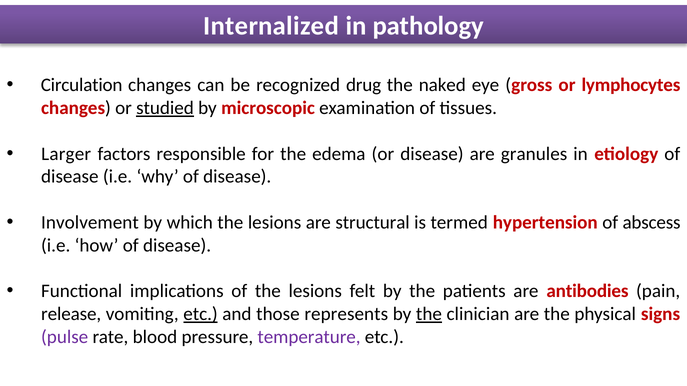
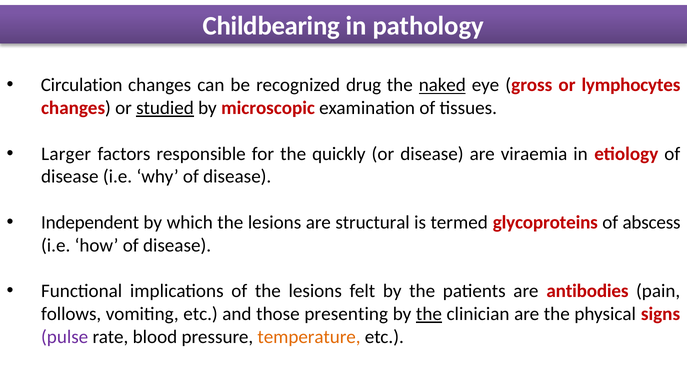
Internalized: Internalized -> Childbearing
naked underline: none -> present
edema: edema -> quickly
granules: granules -> viraemia
Involvement: Involvement -> Independent
hypertension: hypertension -> glycoproteins
release: release -> follows
etc at (201, 314) underline: present -> none
represents: represents -> presenting
temperature colour: purple -> orange
